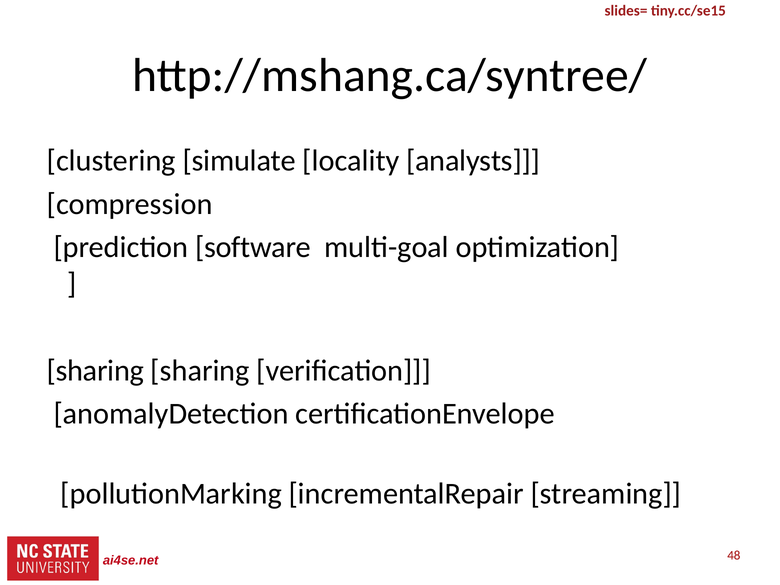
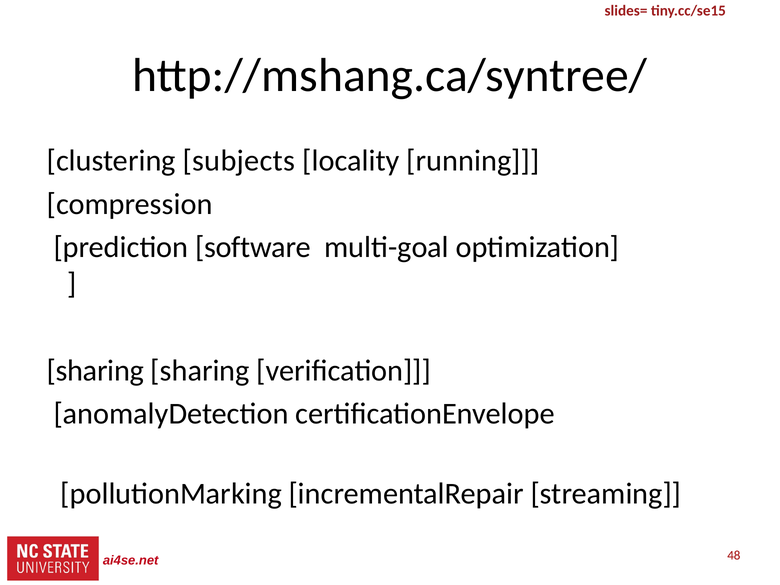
simulate: simulate -> subjects
analysts: analysts -> running
